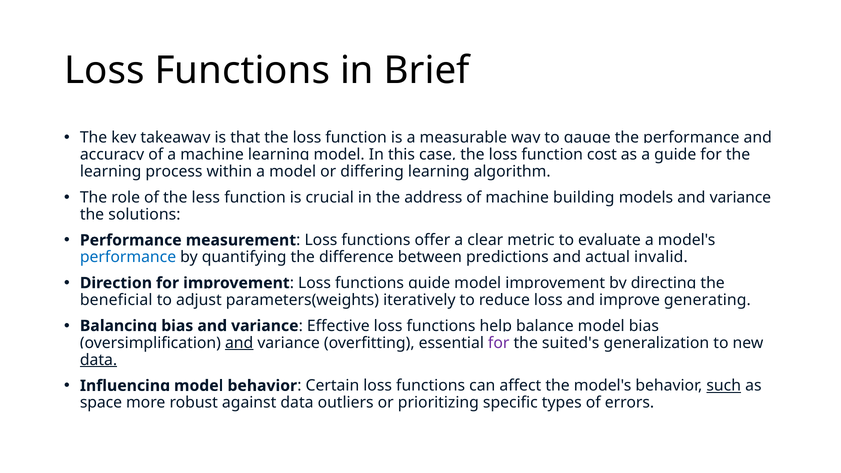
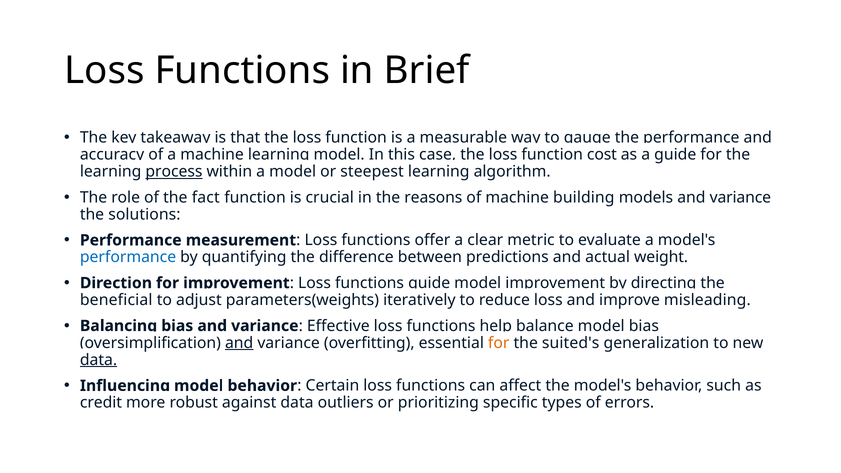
process underline: none -> present
differing: differing -> steepest
less: less -> fact
address: address -> reasons
invalid: invalid -> weight
generating: generating -> misleading
for at (499, 343) colour: purple -> orange
such underline: present -> none
space: space -> credit
